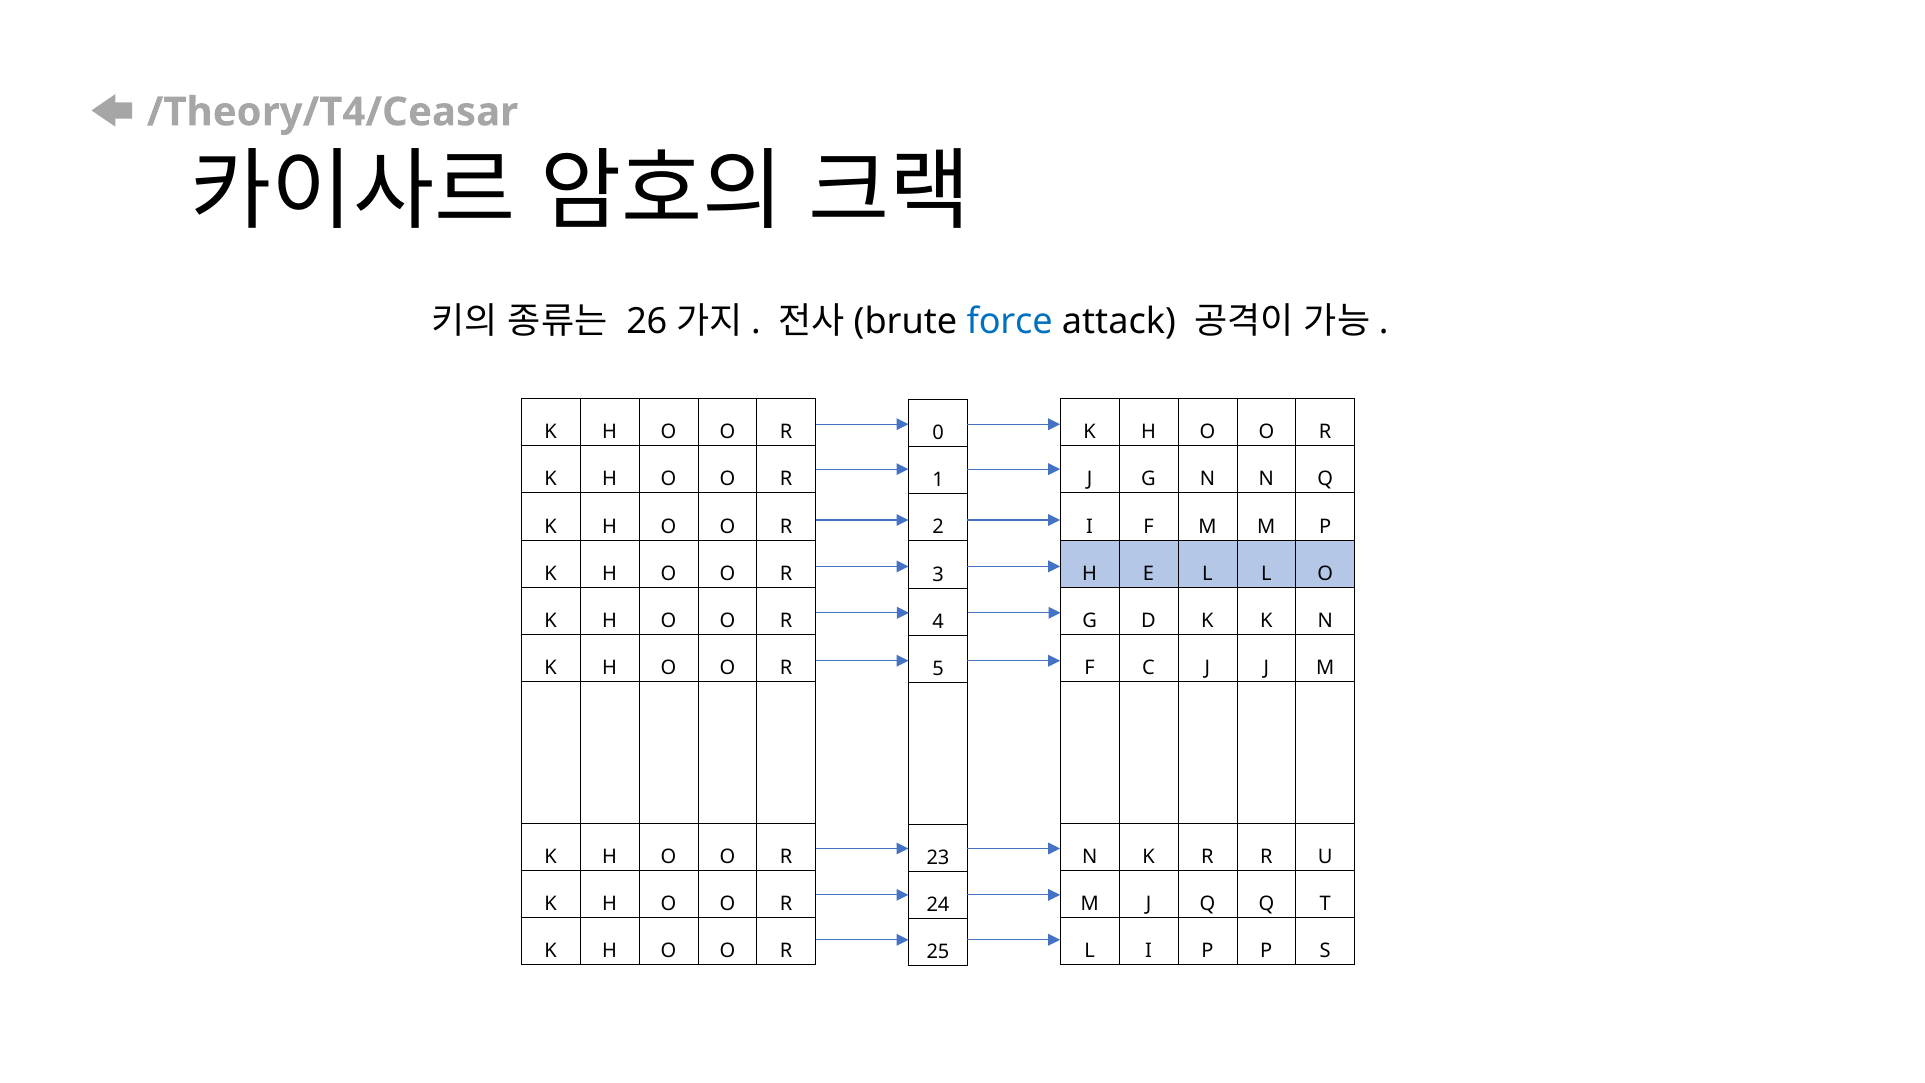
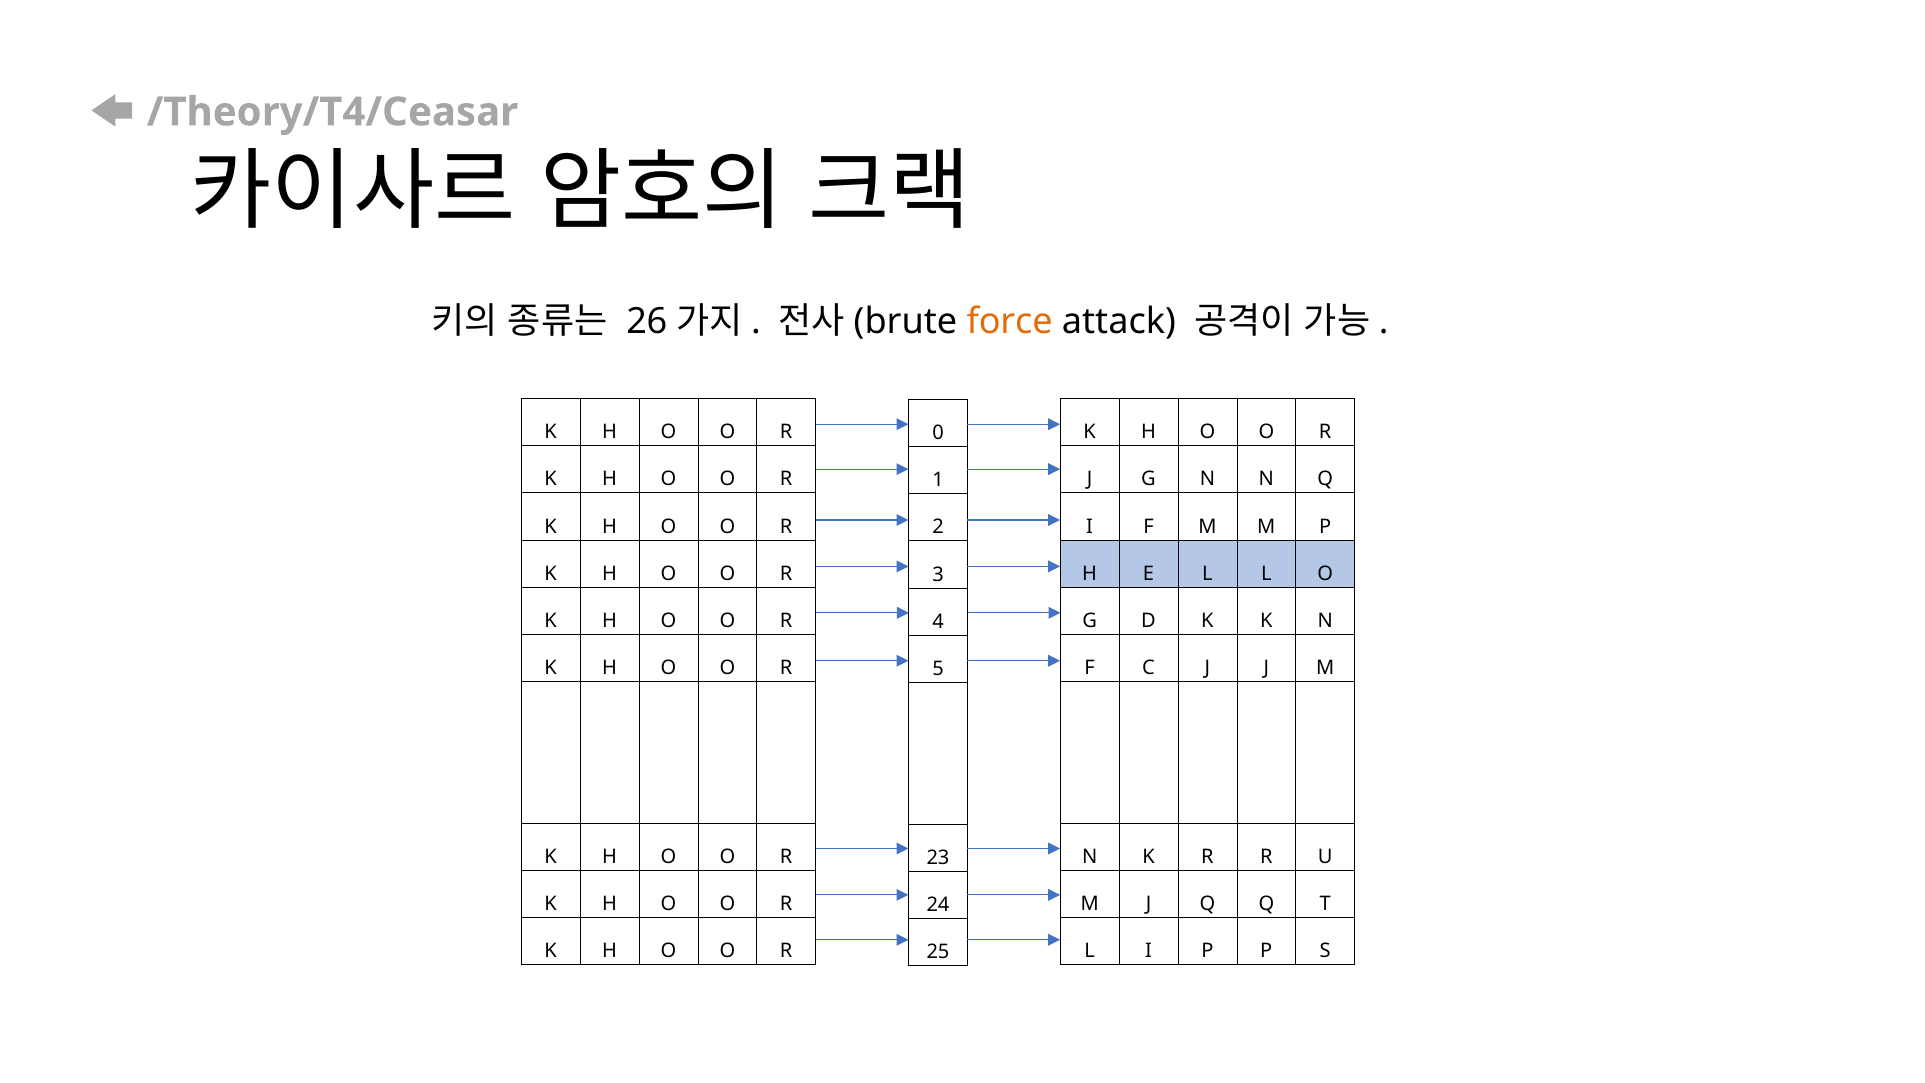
force colour: blue -> orange
